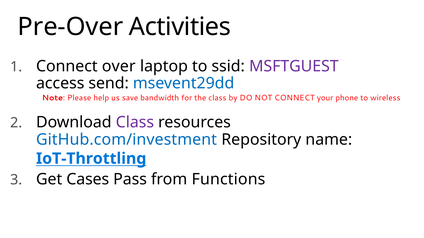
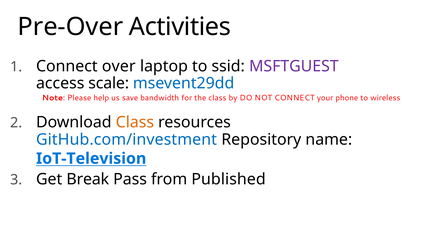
send: send -> scale
Class at (135, 123) colour: purple -> orange
IoT-Throttling: IoT-Throttling -> IoT-Television
Cases: Cases -> Break
Functions: Functions -> Published
